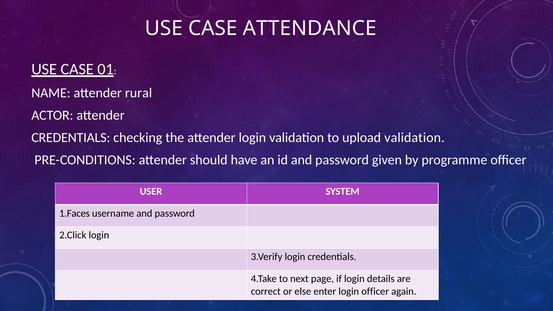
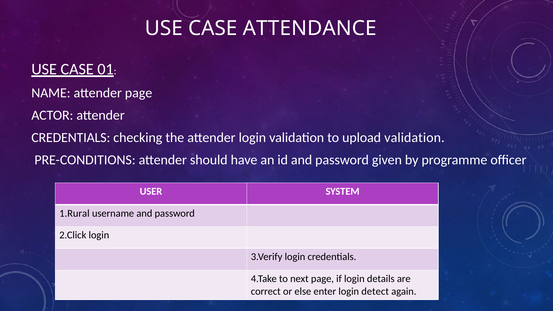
attender rural: rural -> page
1.Faces: 1.Faces -> 1.Rural
login officer: officer -> detect
